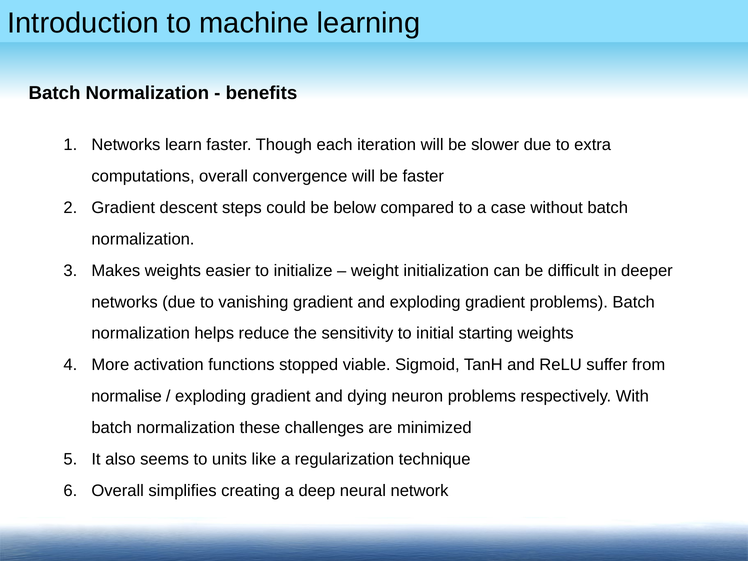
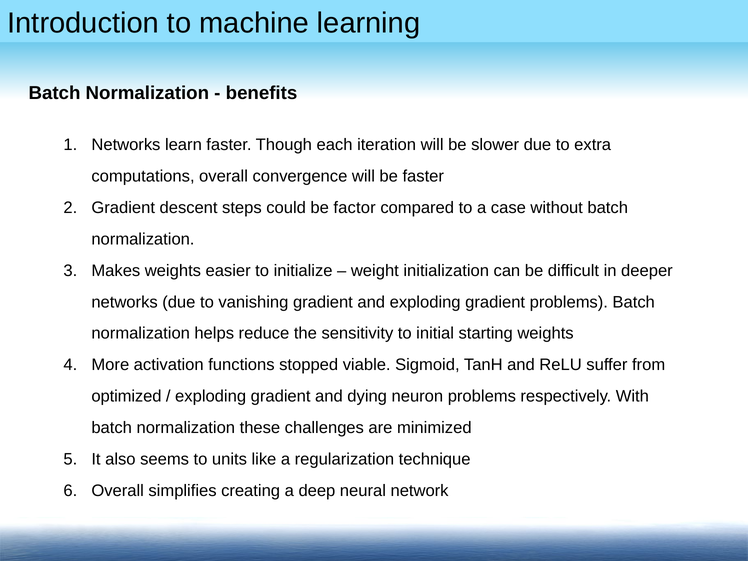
below: below -> factor
normalise: normalise -> optimized
